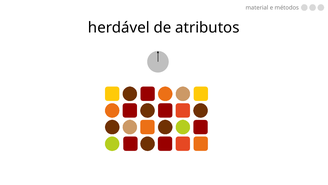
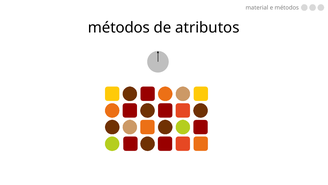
herdável at (119, 28): herdável -> métodos
